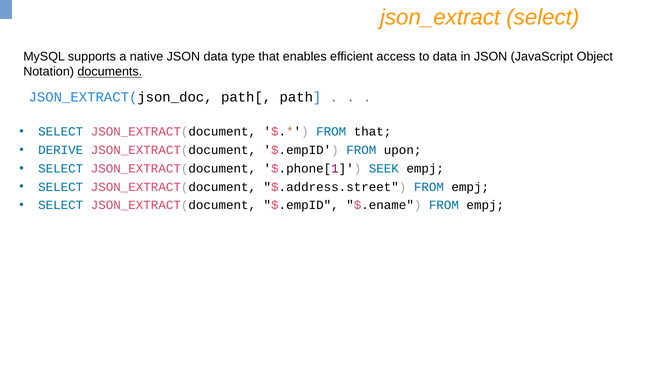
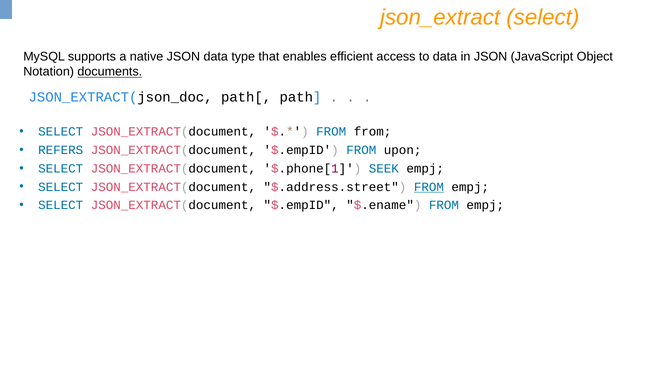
FROM that: that -> from
DERIVE: DERIVE -> REFERS
FROM at (429, 187) underline: none -> present
